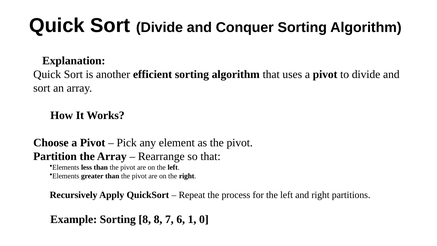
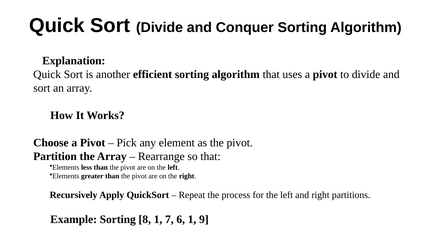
8 8: 8 -> 1
0: 0 -> 9
